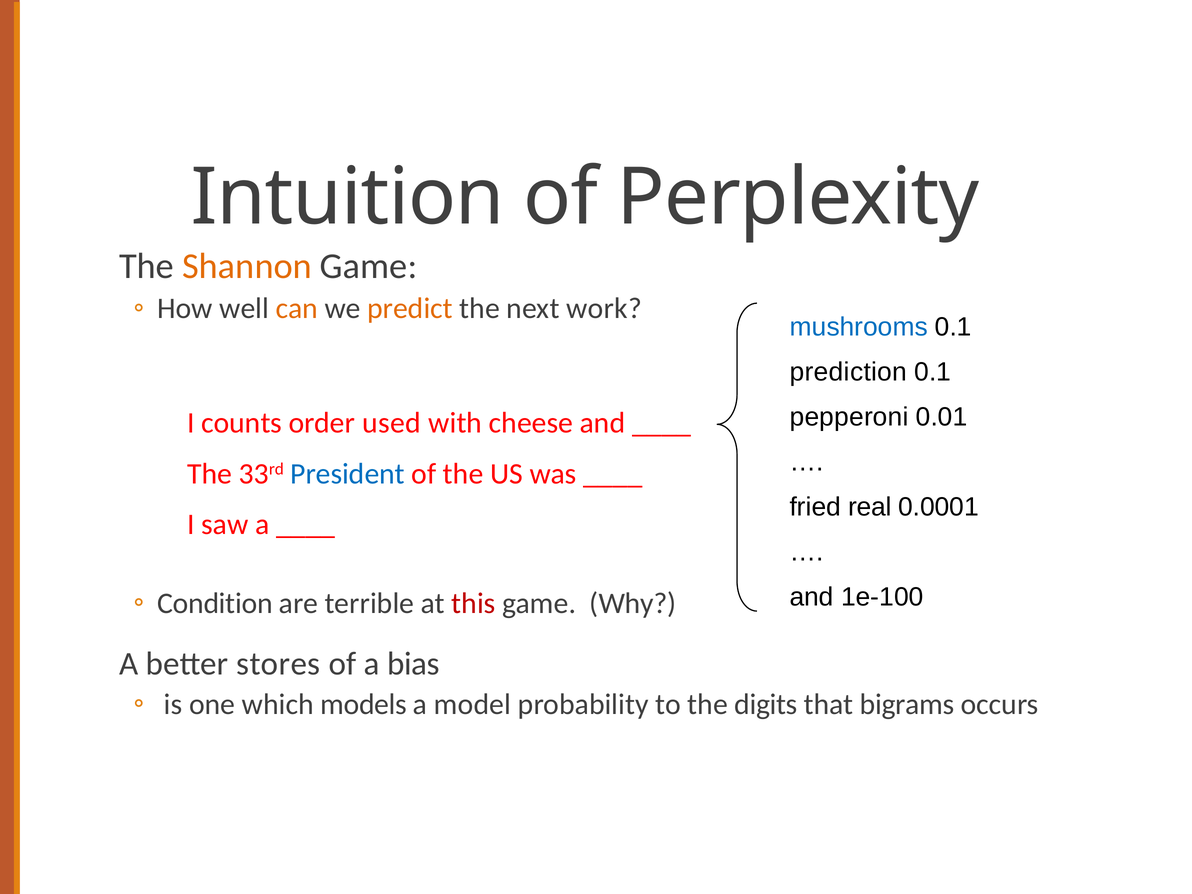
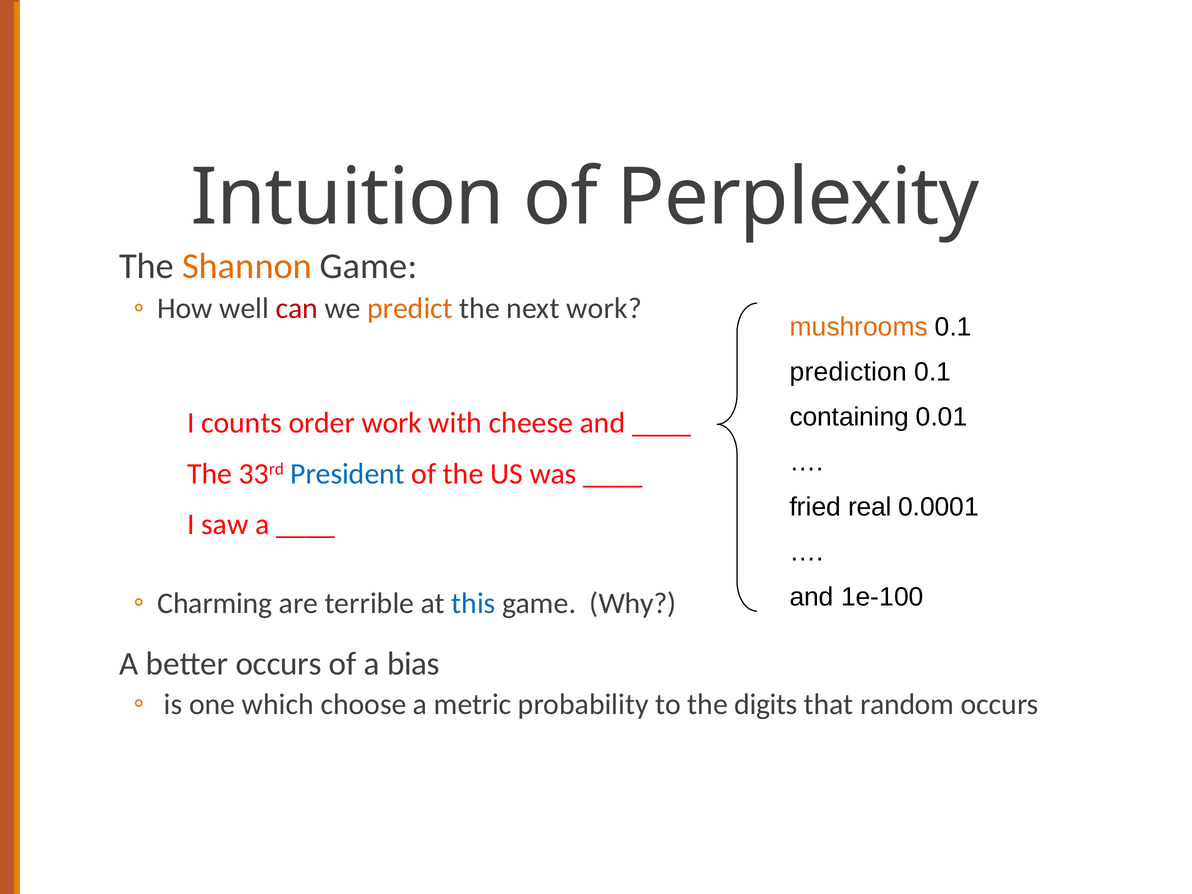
can colour: orange -> red
mushrooms colour: blue -> orange
pepperoni: pepperoni -> containing
order used: used -> work
Condition: Condition -> Charming
this colour: red -> blue
better stores: stores -> occurs
models: models -> choose
model: model -> metric
bigrams: bigrams -> random
